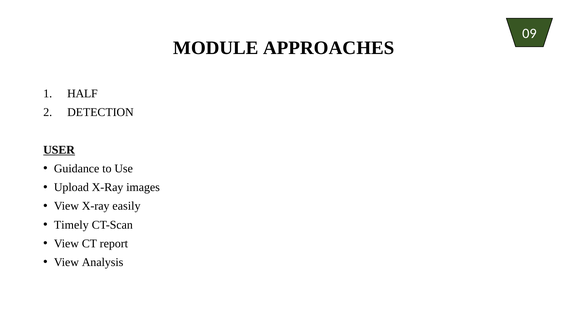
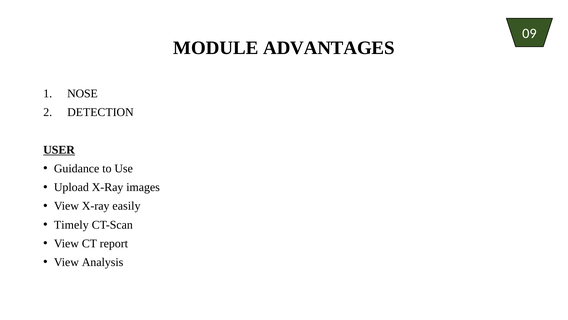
APPROACHES: APPROACHES -> ADVANTAGES
HALF: HALF -> NOSE
